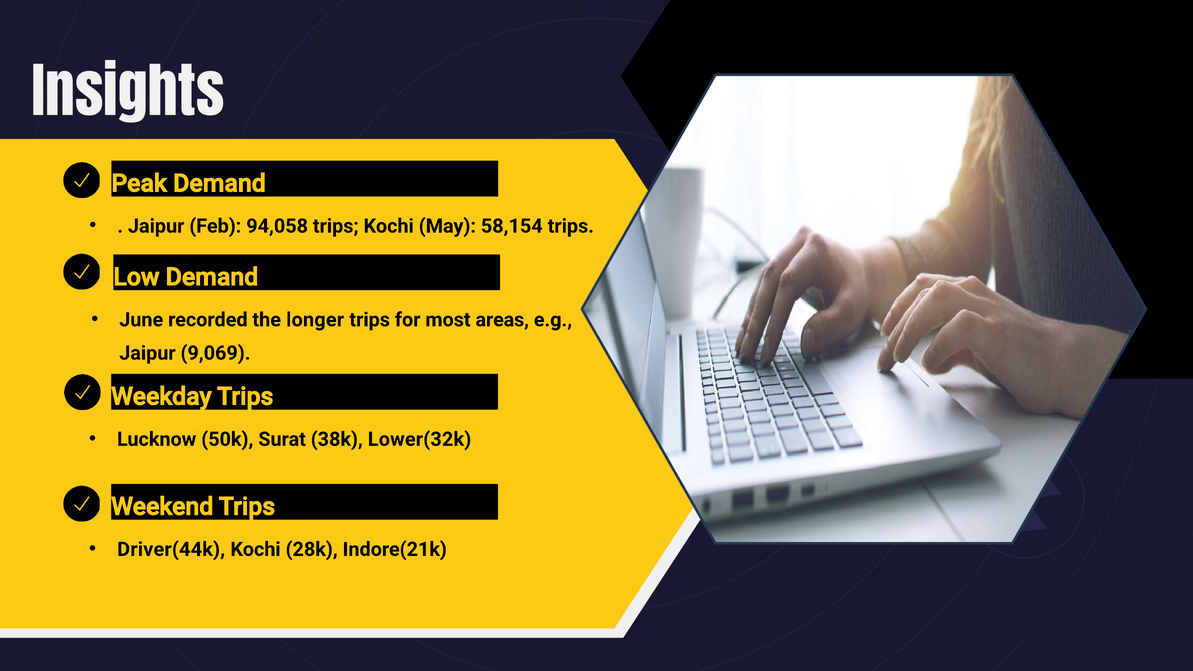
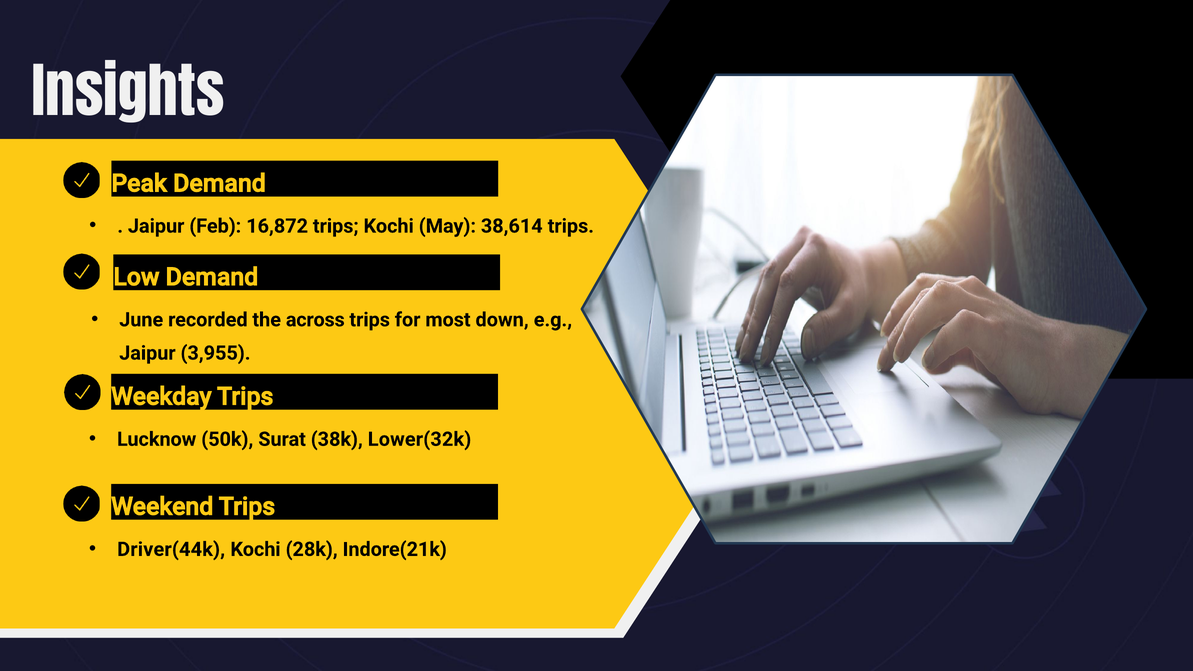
94,058: 94,058 -> 16,872
58,154: 58,154 -> 38,614
longer: longer -> across
areas: areas -> down
9,069: 9,069 -> 3,955
